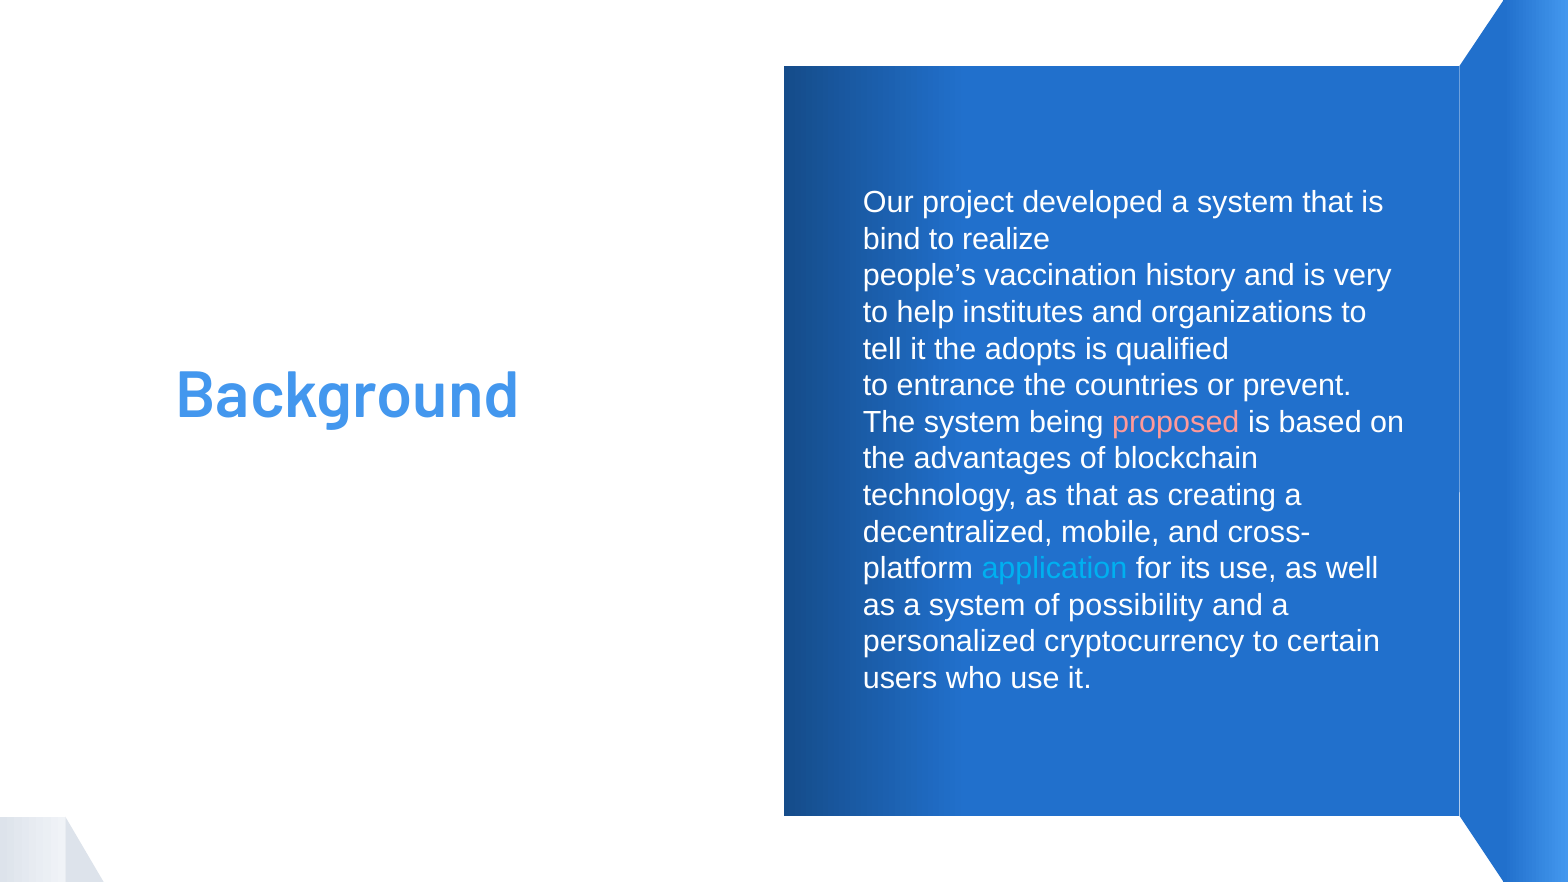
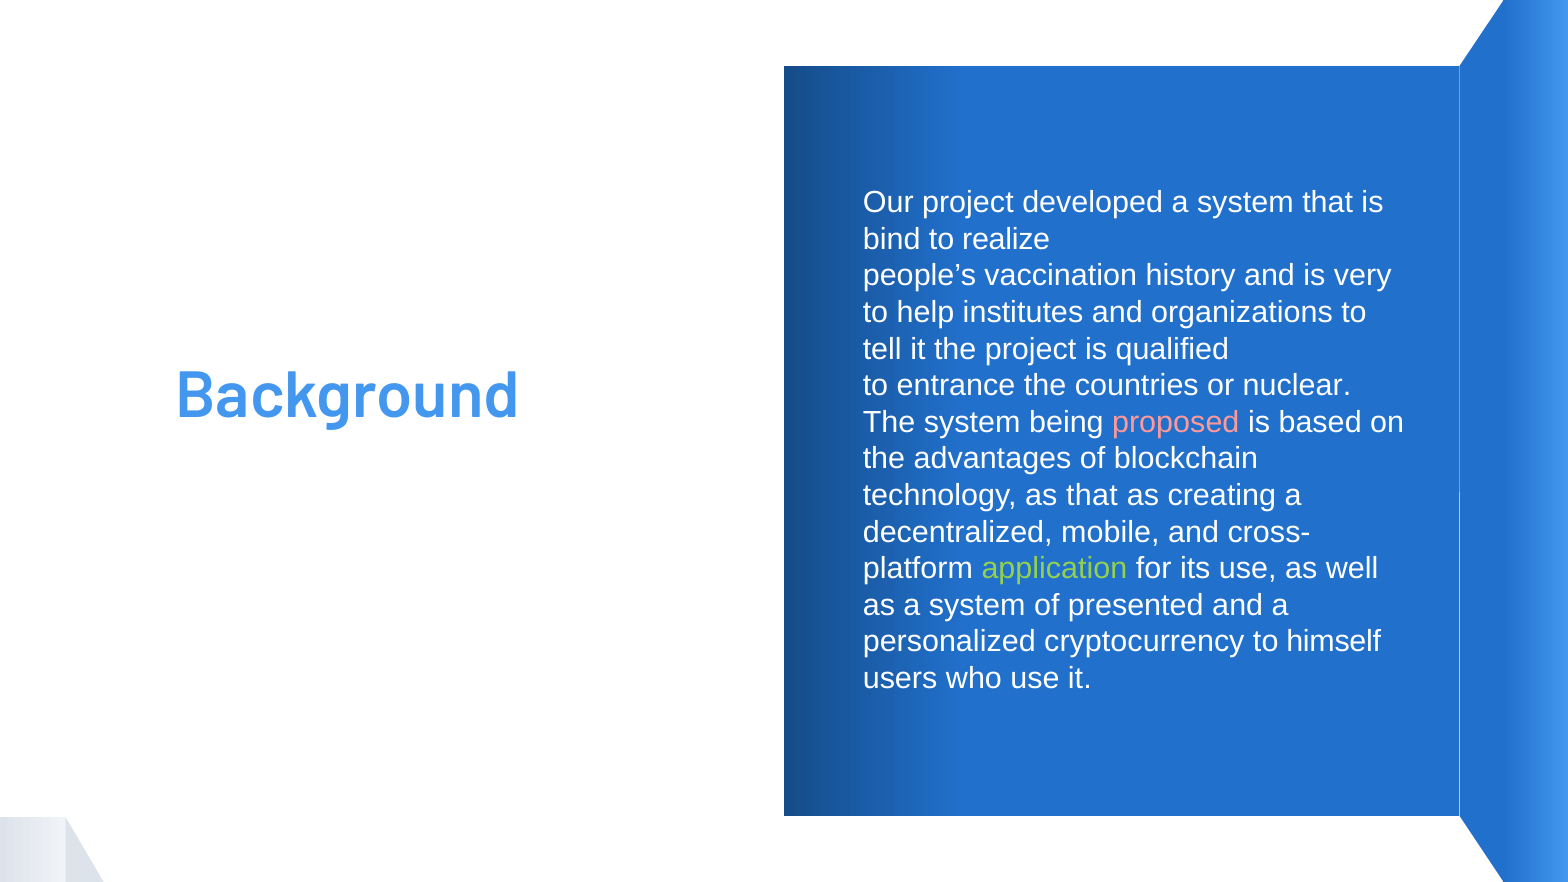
the adopts: adopts -> project
prevent: prevent -> nuclear
application colour: light blue -> light green
possibility: possibility -> presented
certain: certain -> himself
